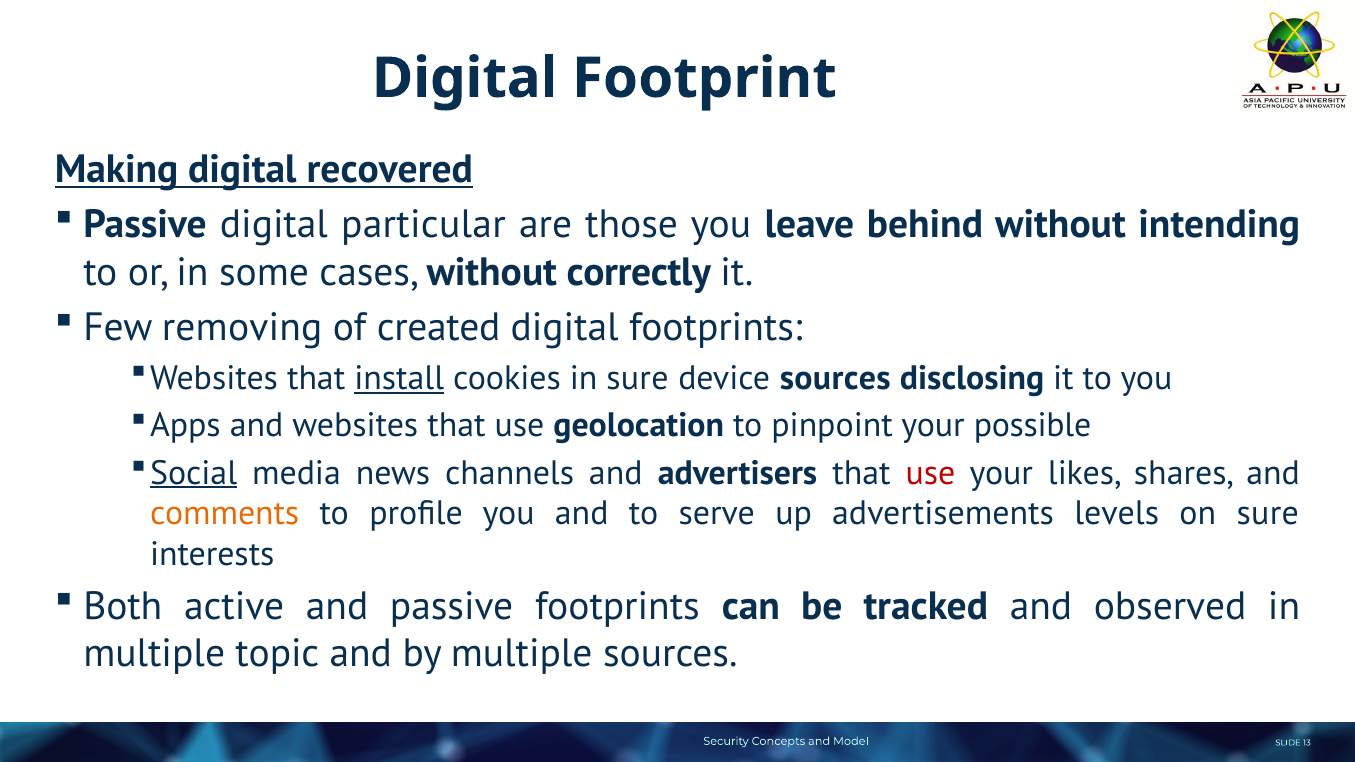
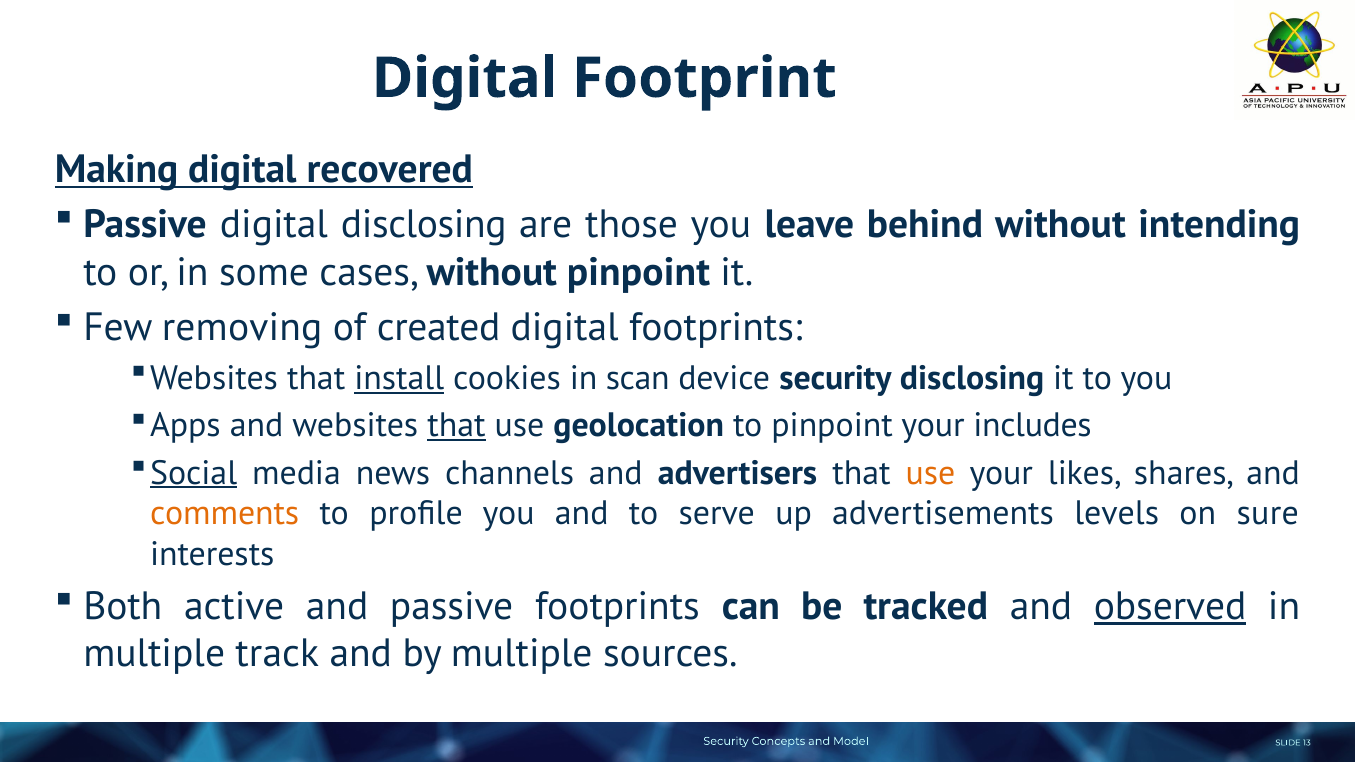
digital particular: particular -> disclosing
without correctly: correctly -> pinpoint
in sure: sure -> scan
device sources: sources -> security
that at (456, 426) underline: none -> present
possible: possible -> includes
use at (930, 473) colour: red -> orange
observed underline: none -> present
topic: topic -> track
